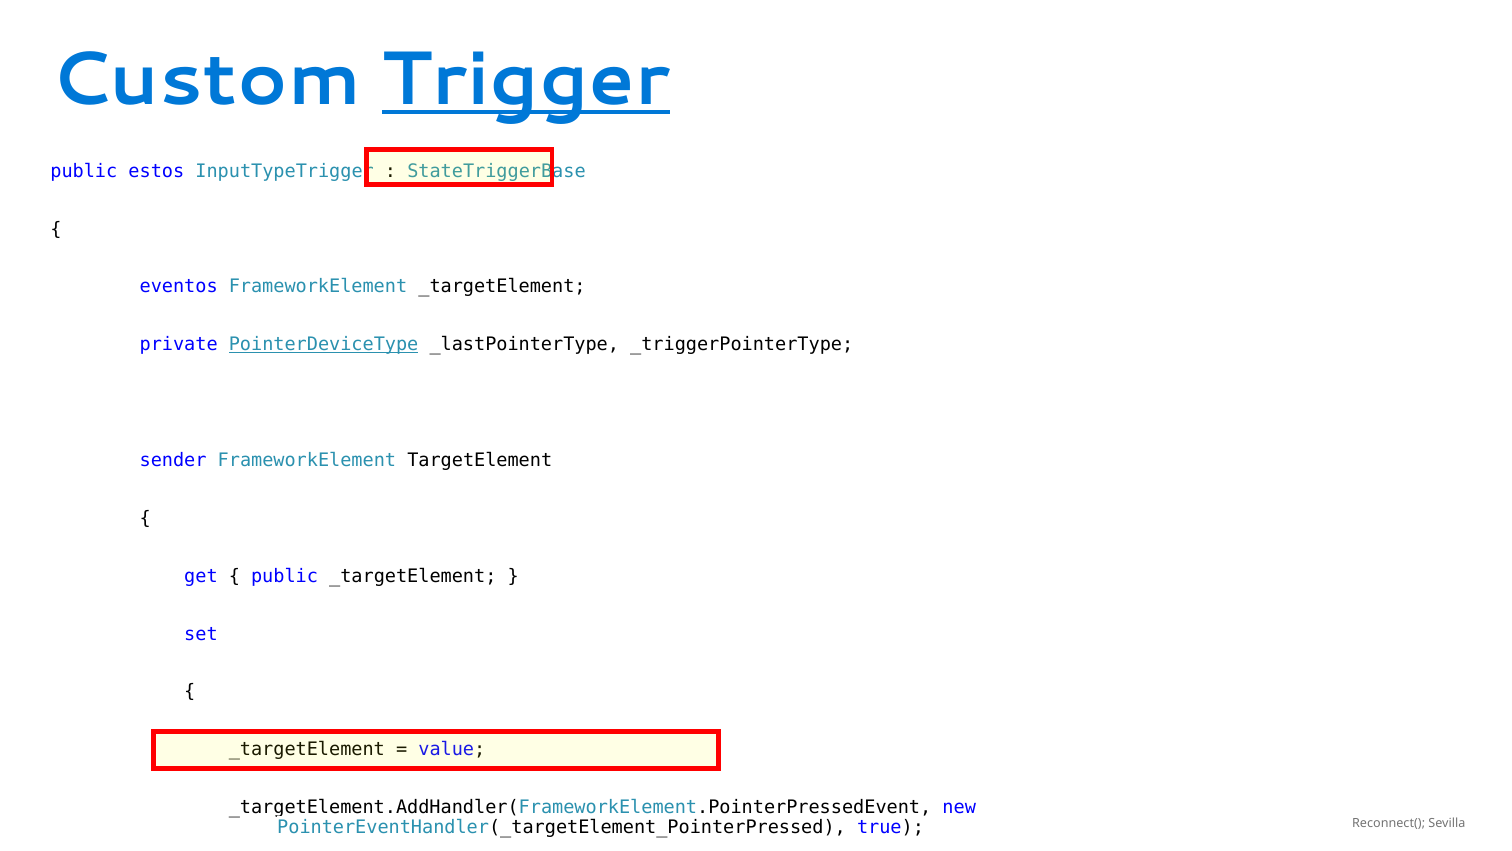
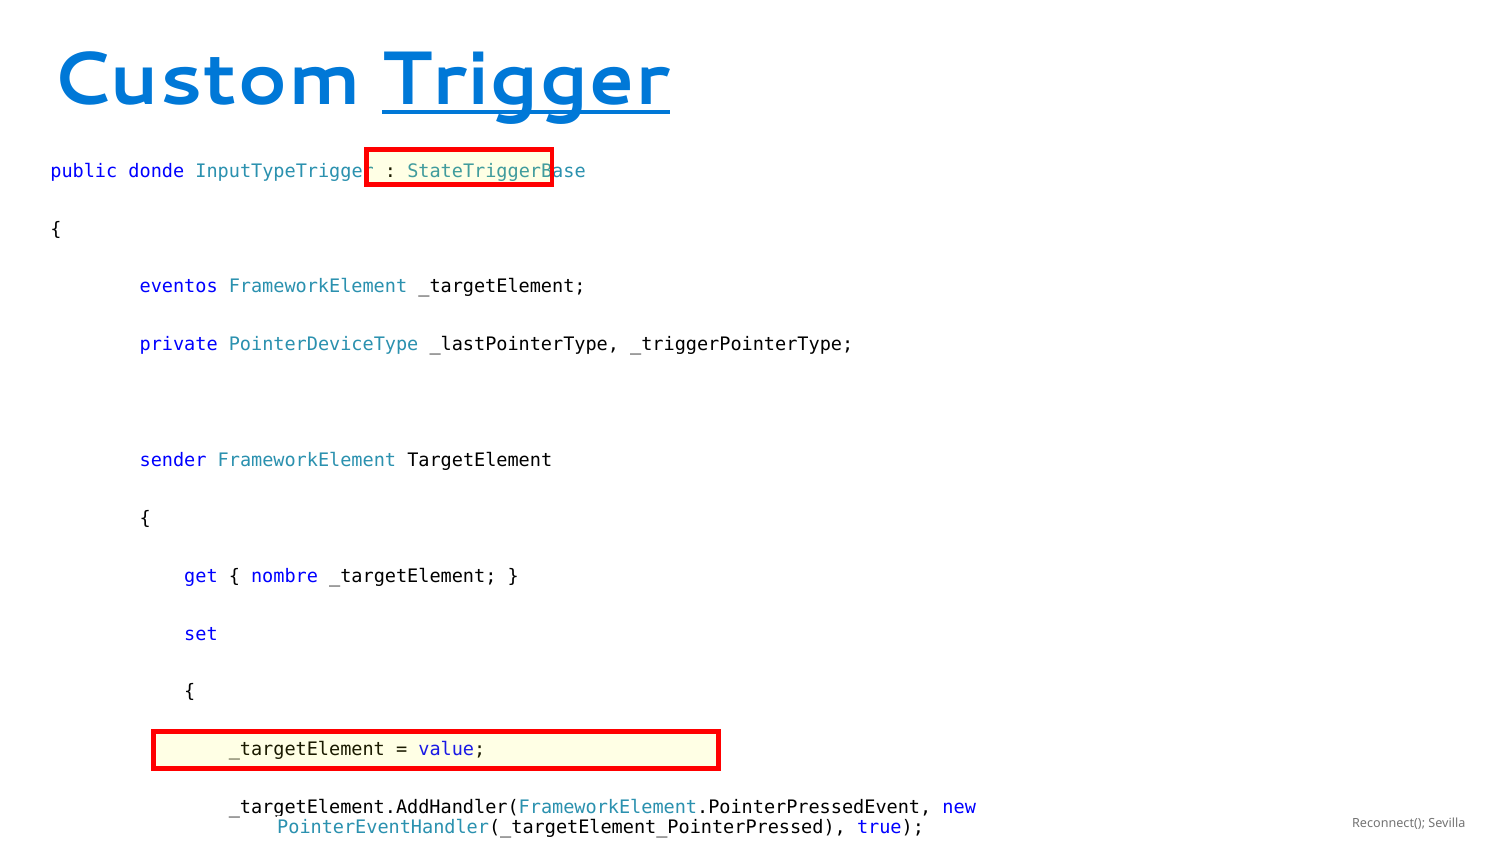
estos: estos -> donde
PointerDeviceType at (324, 344) underline: present -> none
public at (285, 576): public -> nombre
